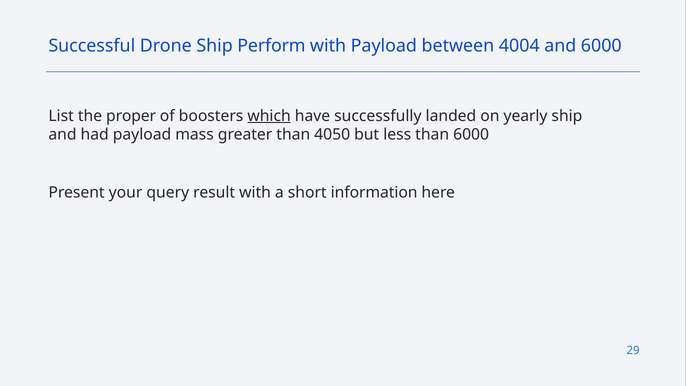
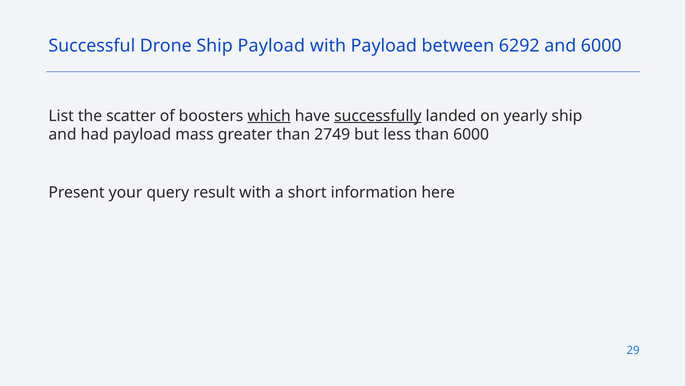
Ship Perform: Perform -> Payload
4004: 4004 -> 6292
proper: proper -> scatter
successfully underline: none -> present
4050: 4050 -> 2749
